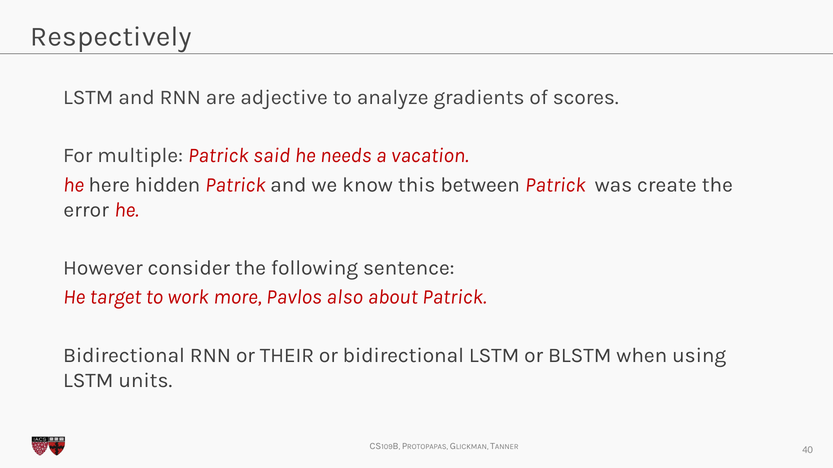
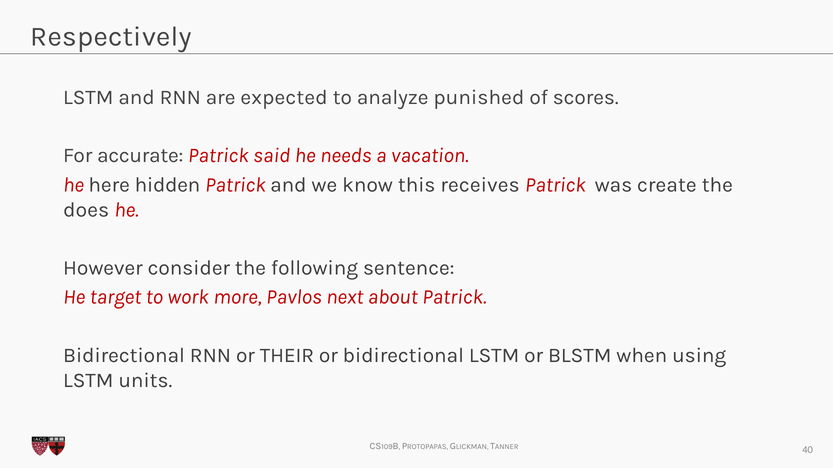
adjective: adjective -> expected
gradients: gradients -> punished
multiple: multiple -> accurate
between: between -> receives
error: error -> does
also: also -> next
